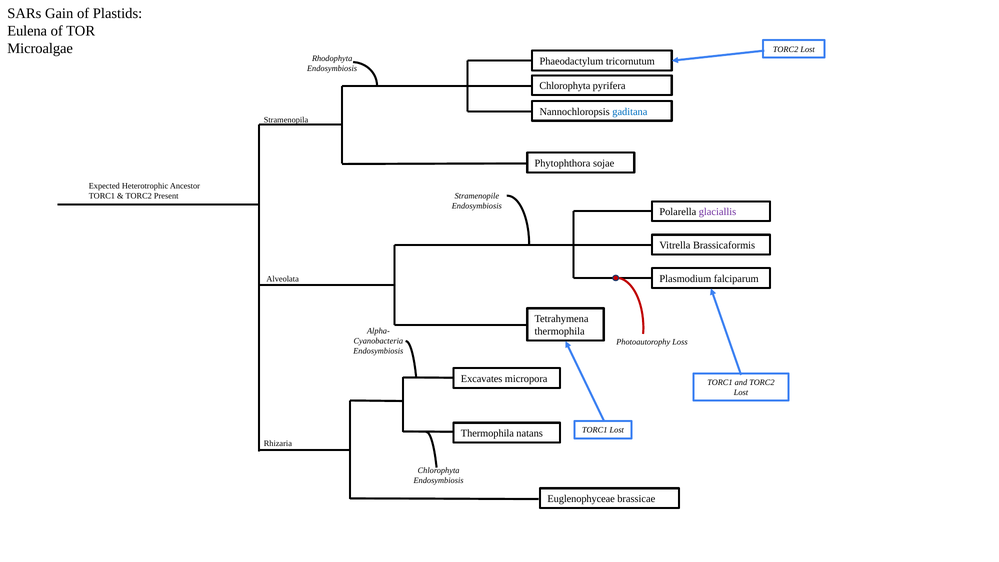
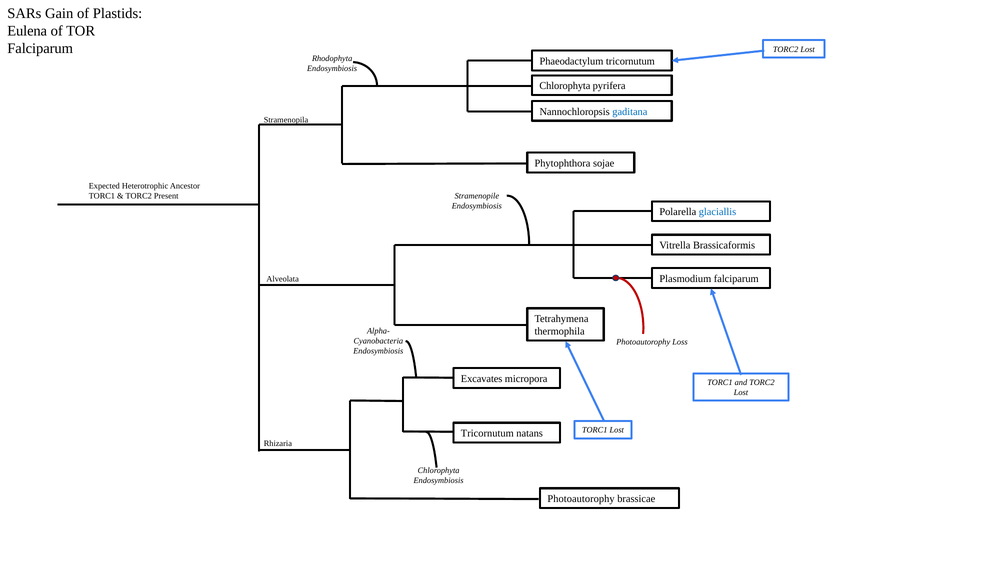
Microalgae at (40, 48): Microalgae -> Falciparum
glaciallis colour: purple -> blue
Thermophila at (487, 433): Thermophila -> Tricornutum
Euglenophyceae at (581, 499): Euglenophyceae -> Photoautorophy
